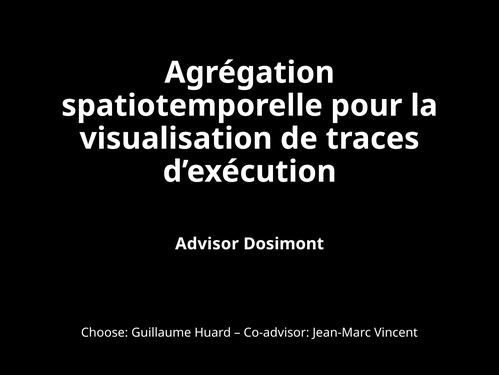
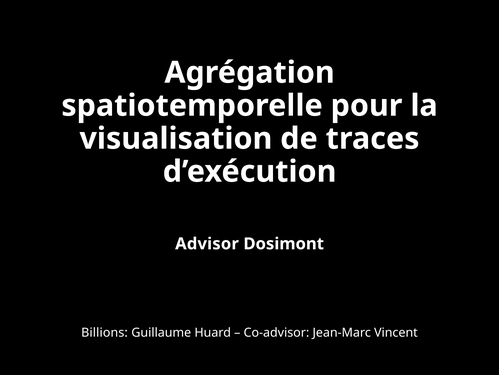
Choose: Choose -> Billions
